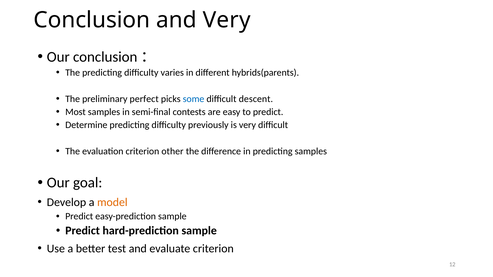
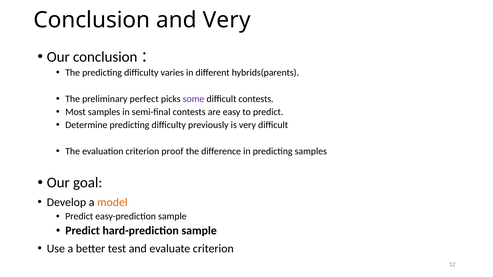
some colour: blue -> purple
difficult descent: descent -> contests
other: other -> proof
